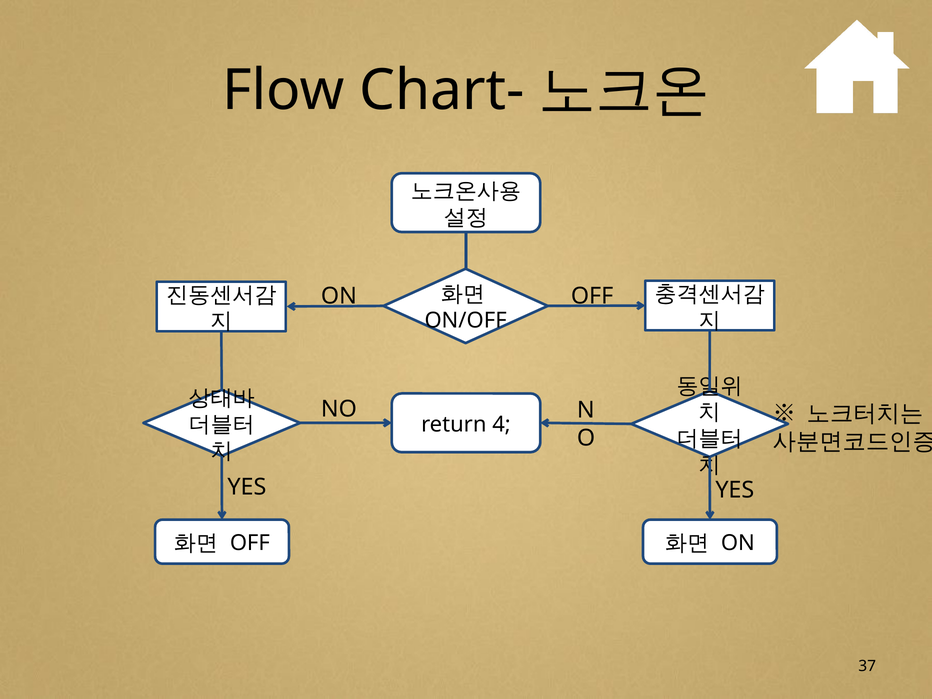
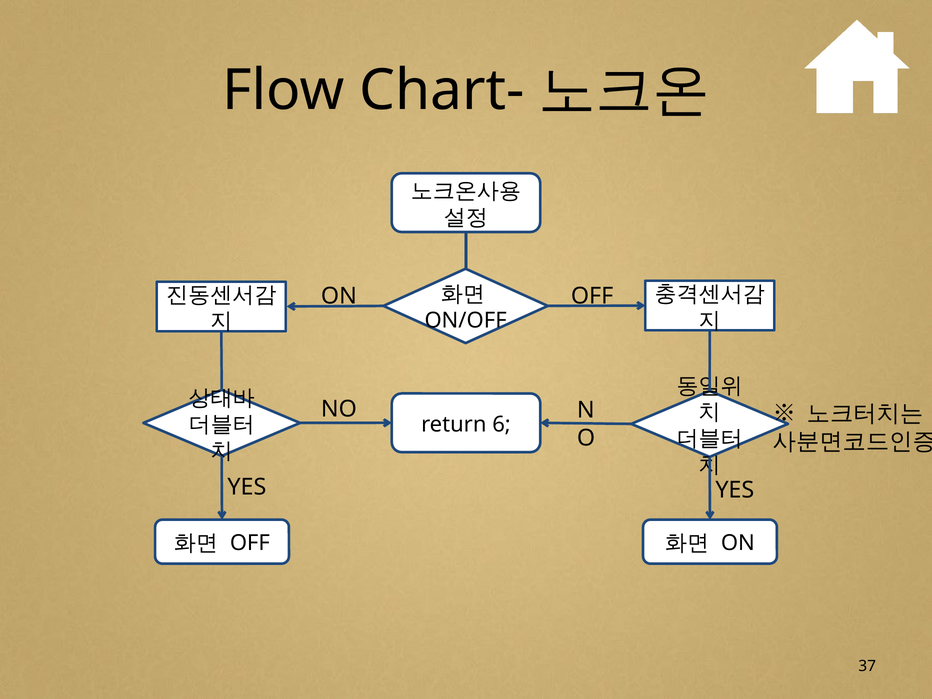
4: 4 -> 6
